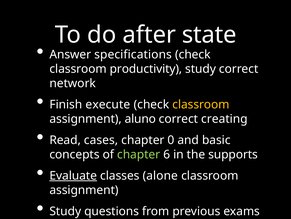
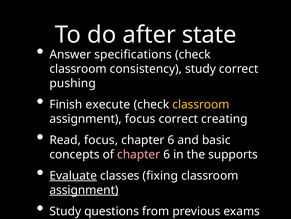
productivity: productivity -> consistency
network: network -> pushing
assignment aluno: aluno -> focus
Read cases: cases -> focus
0 at (171, 140): 0 -> 6
chapter at (139, 154) colour: light green -> pink
alone: alone -> fixing
assignment at (84, 189) underline: none -> present
